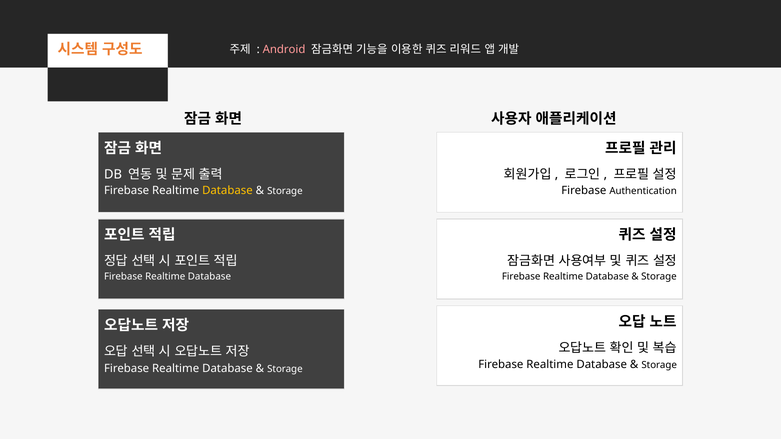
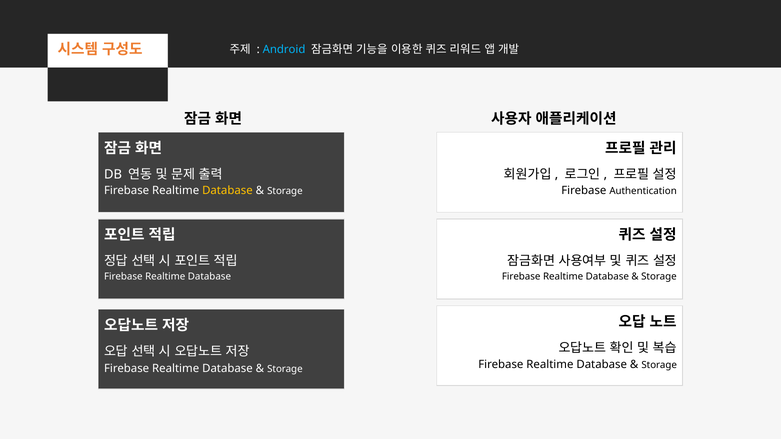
Android colour: pink -> light blue
